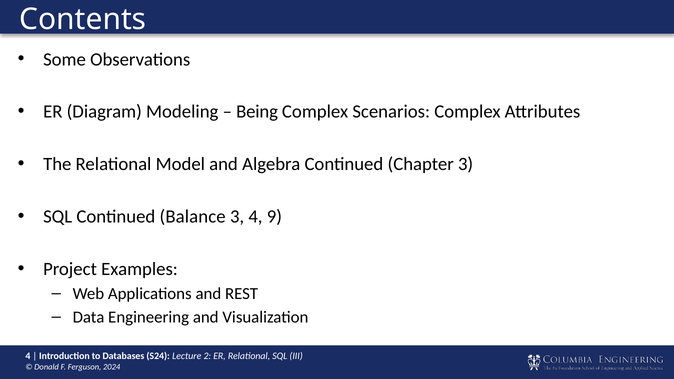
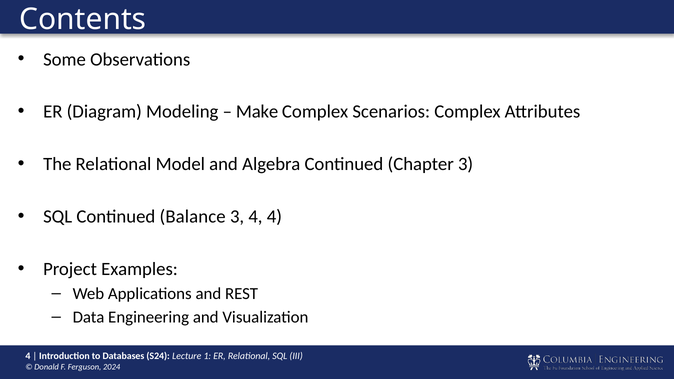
Being: Being -> Make
4 9: 9 -> 4
2: 2 -> 1
